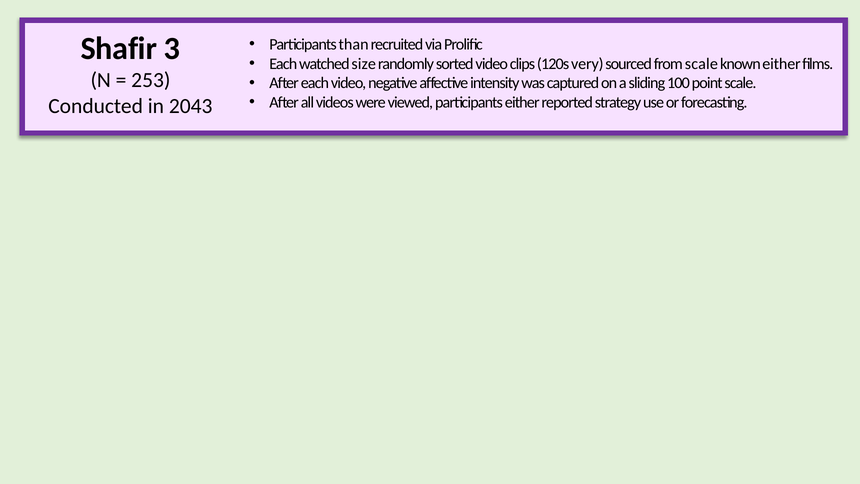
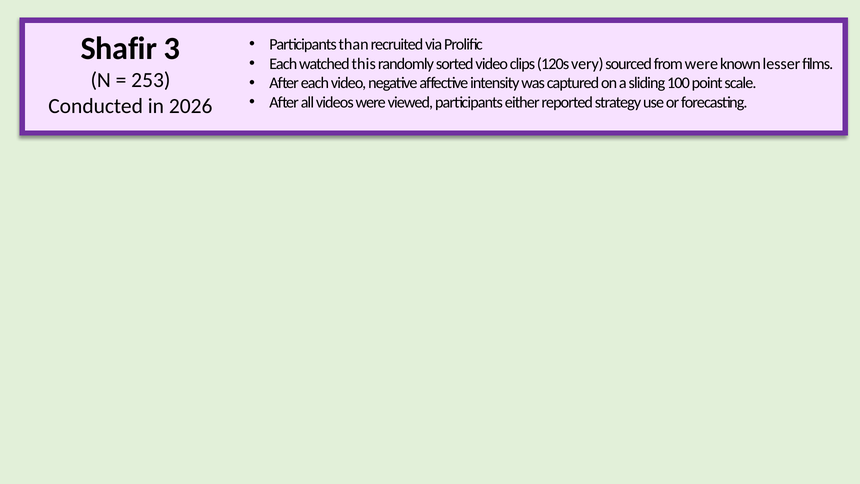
size: size -> this
from scale: scale -> were
known either: either -> lesser
2043: 2043 -> 2026
